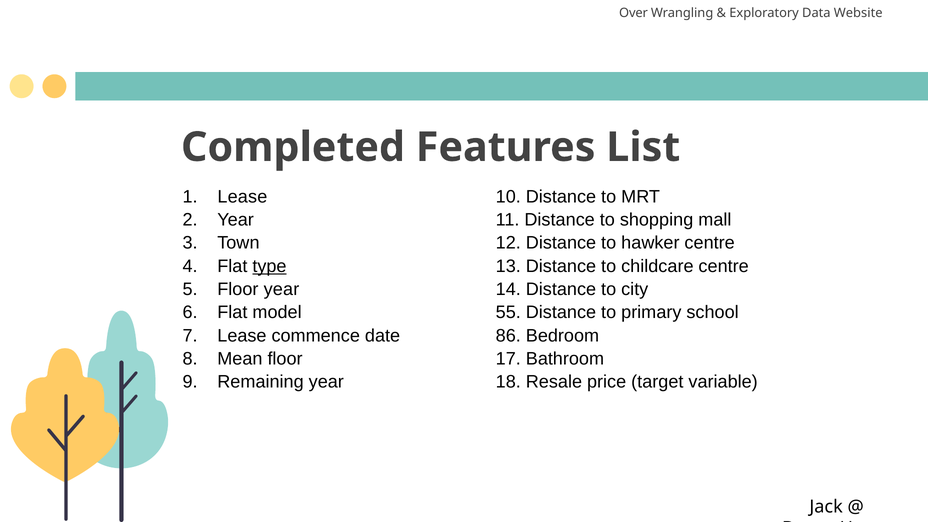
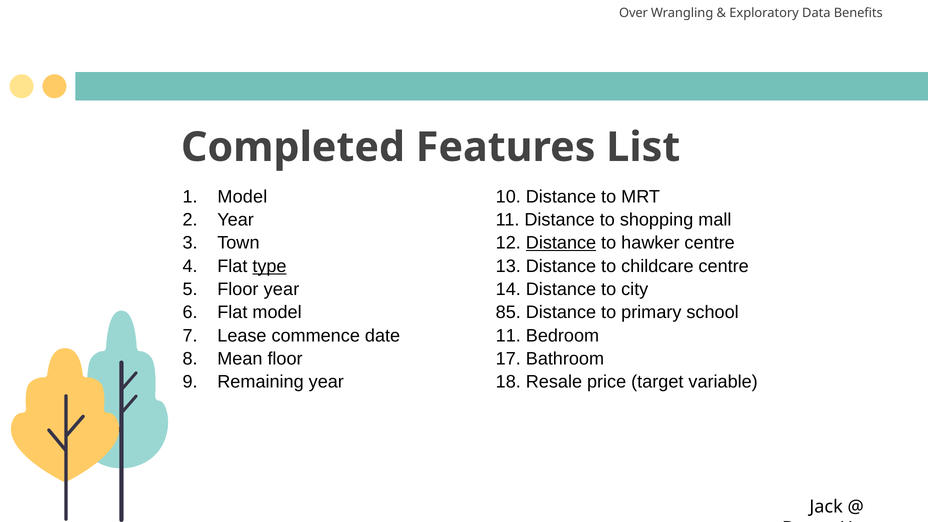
Website: Website -> Benefits
Lease at (242, 197): Lease -> Model
Distance at (561, 243) underline: none -> present
55: 55 -> 85
date 86: 86 -> 11
